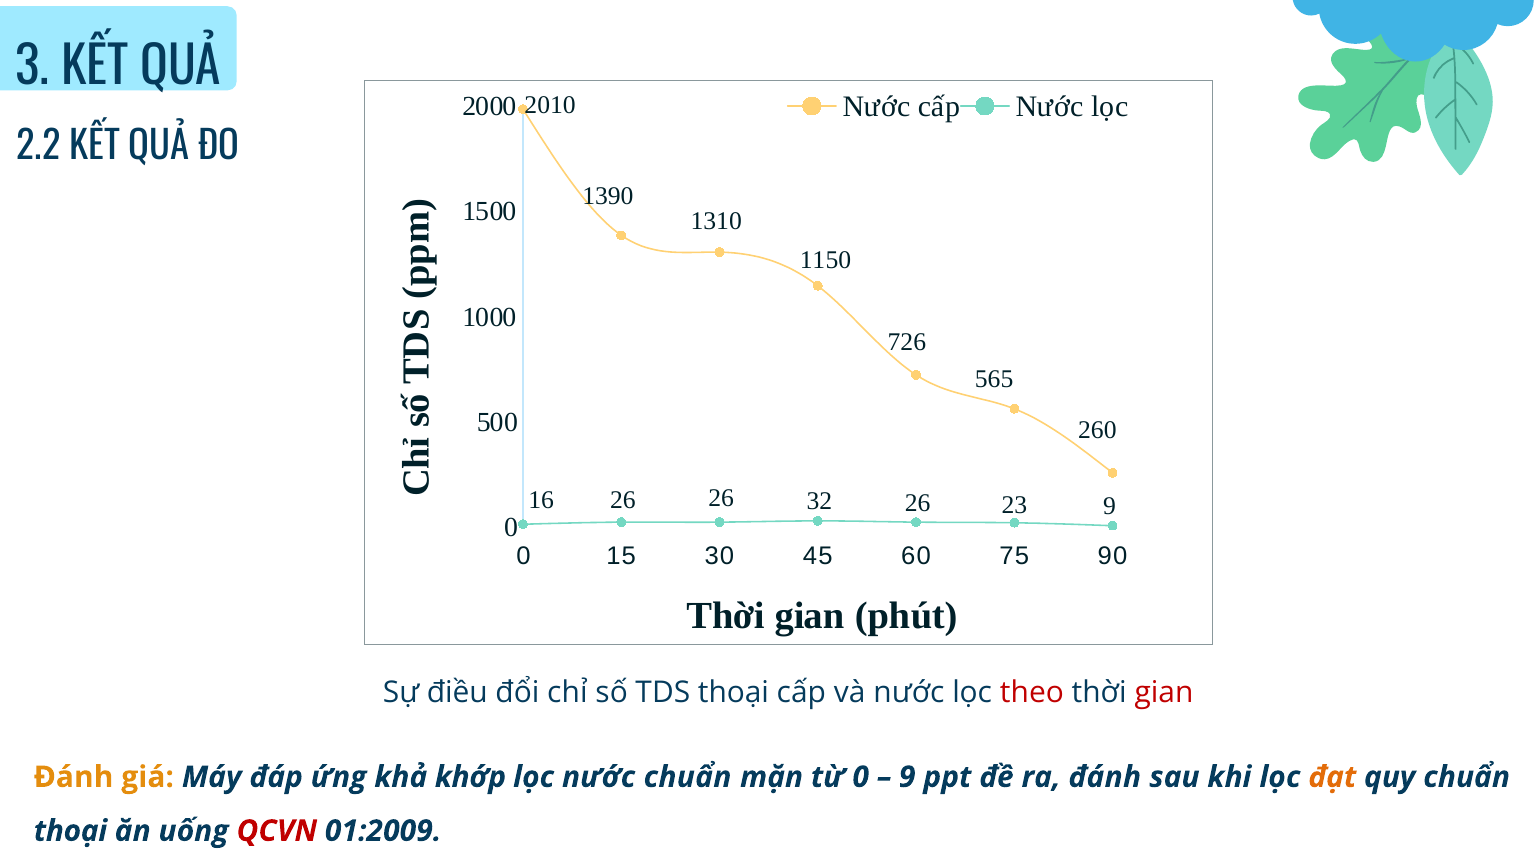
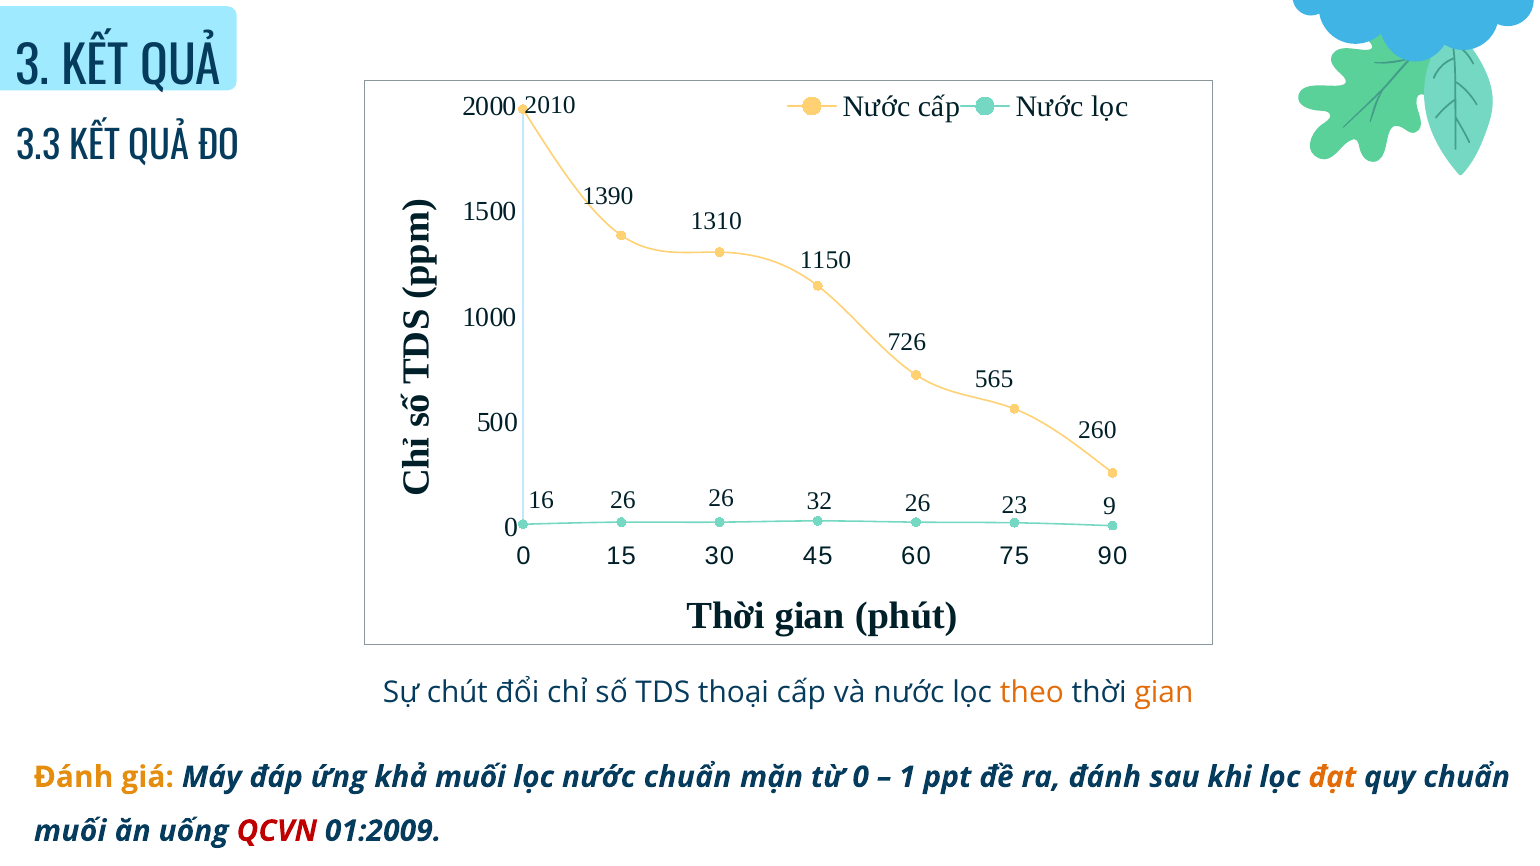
2.2: 2.2 -> 3.3
điều: điều -> chút
theo colour: red -> orange
gian at (1164, 693) colour: red -> orange
khả khớp: khớp -> muối
9 at (907, 777): 9 -> 1
thoại at (71, 831): thoại -> muối
